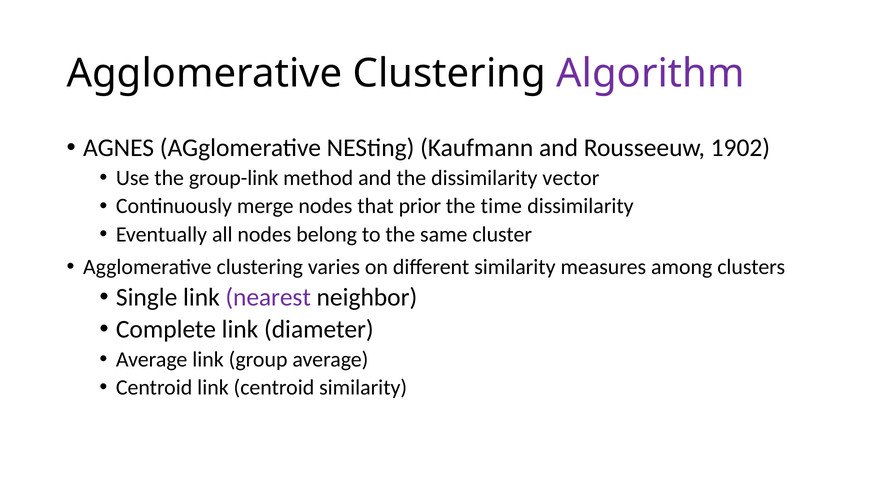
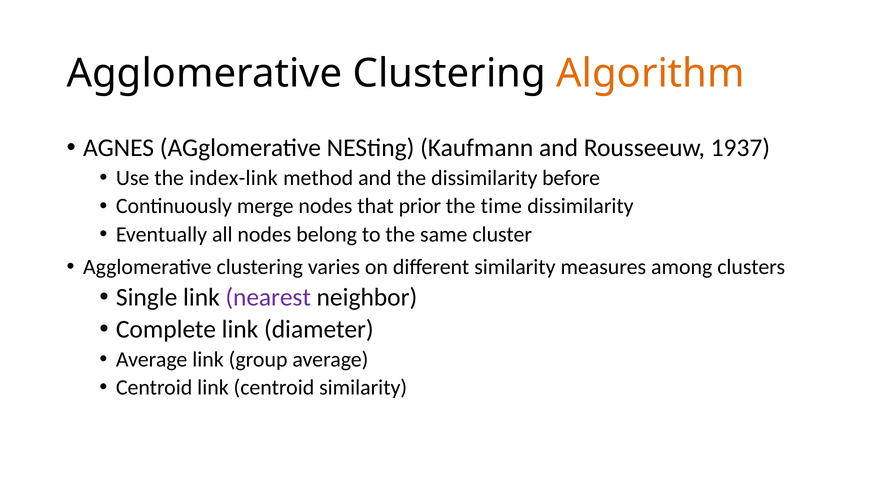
Algorithm colour: purple -> orange
1902: 1902 -> 1937
group-link: group-link -> index-link
vector: vector -> before
